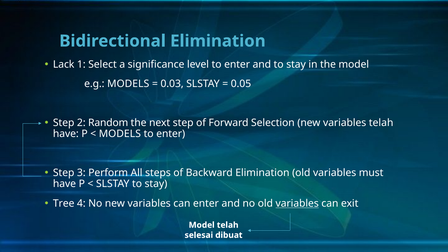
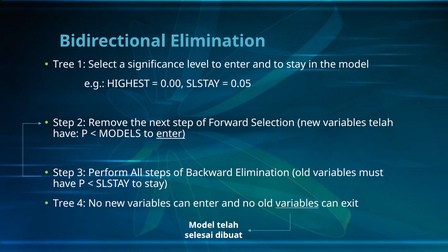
Lack at (64, 64): Lack -> Tree
e.g MODELS: MODELS -> HIGHEST
0.03: 0.03 -> 0.00
Random: Random -> Remove
enter at (171, 134) underline: none -> present
